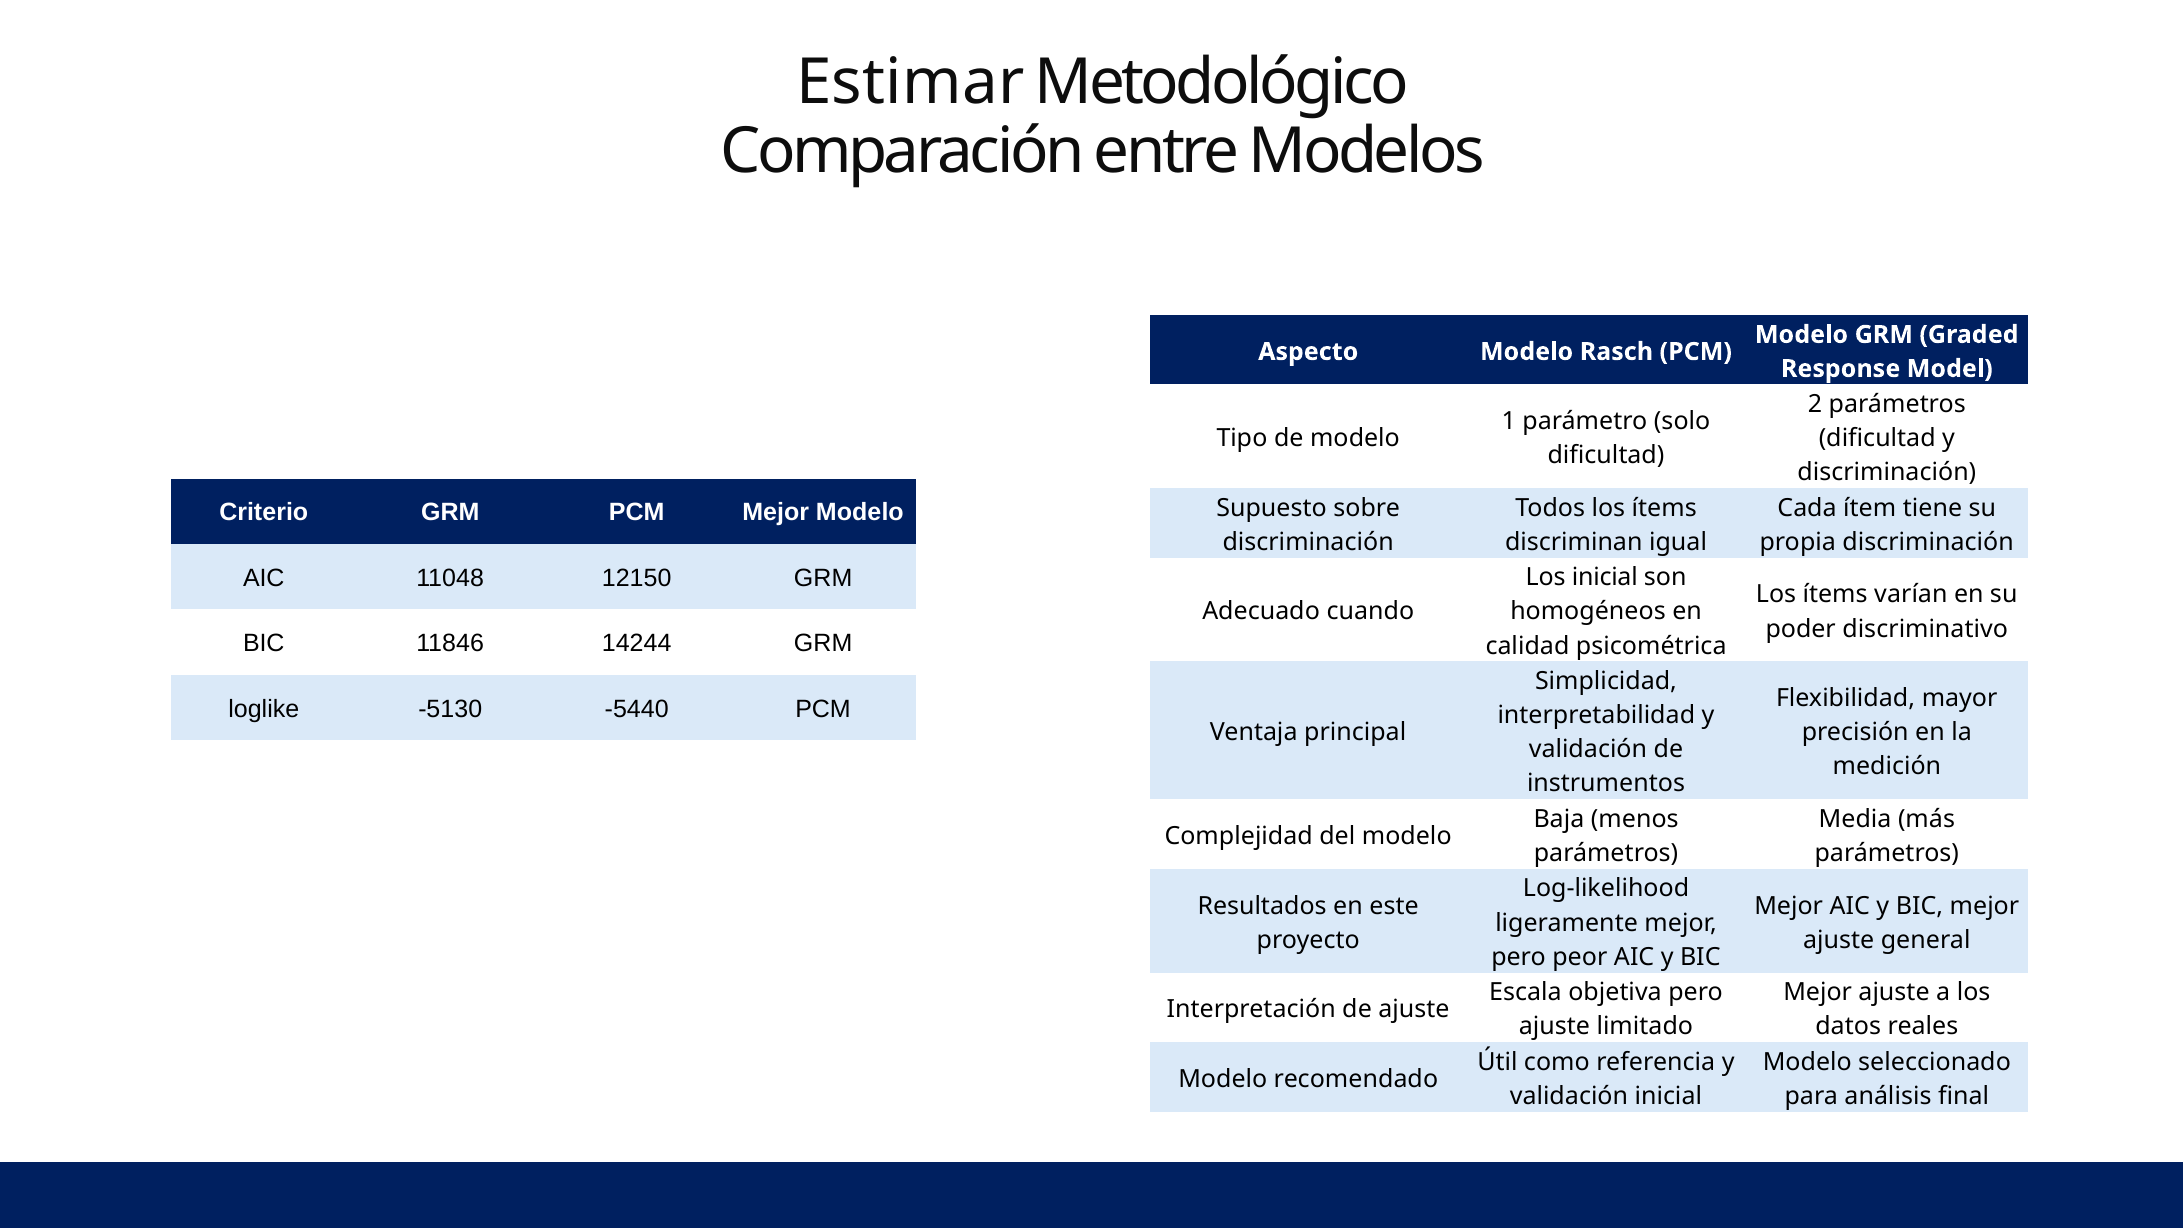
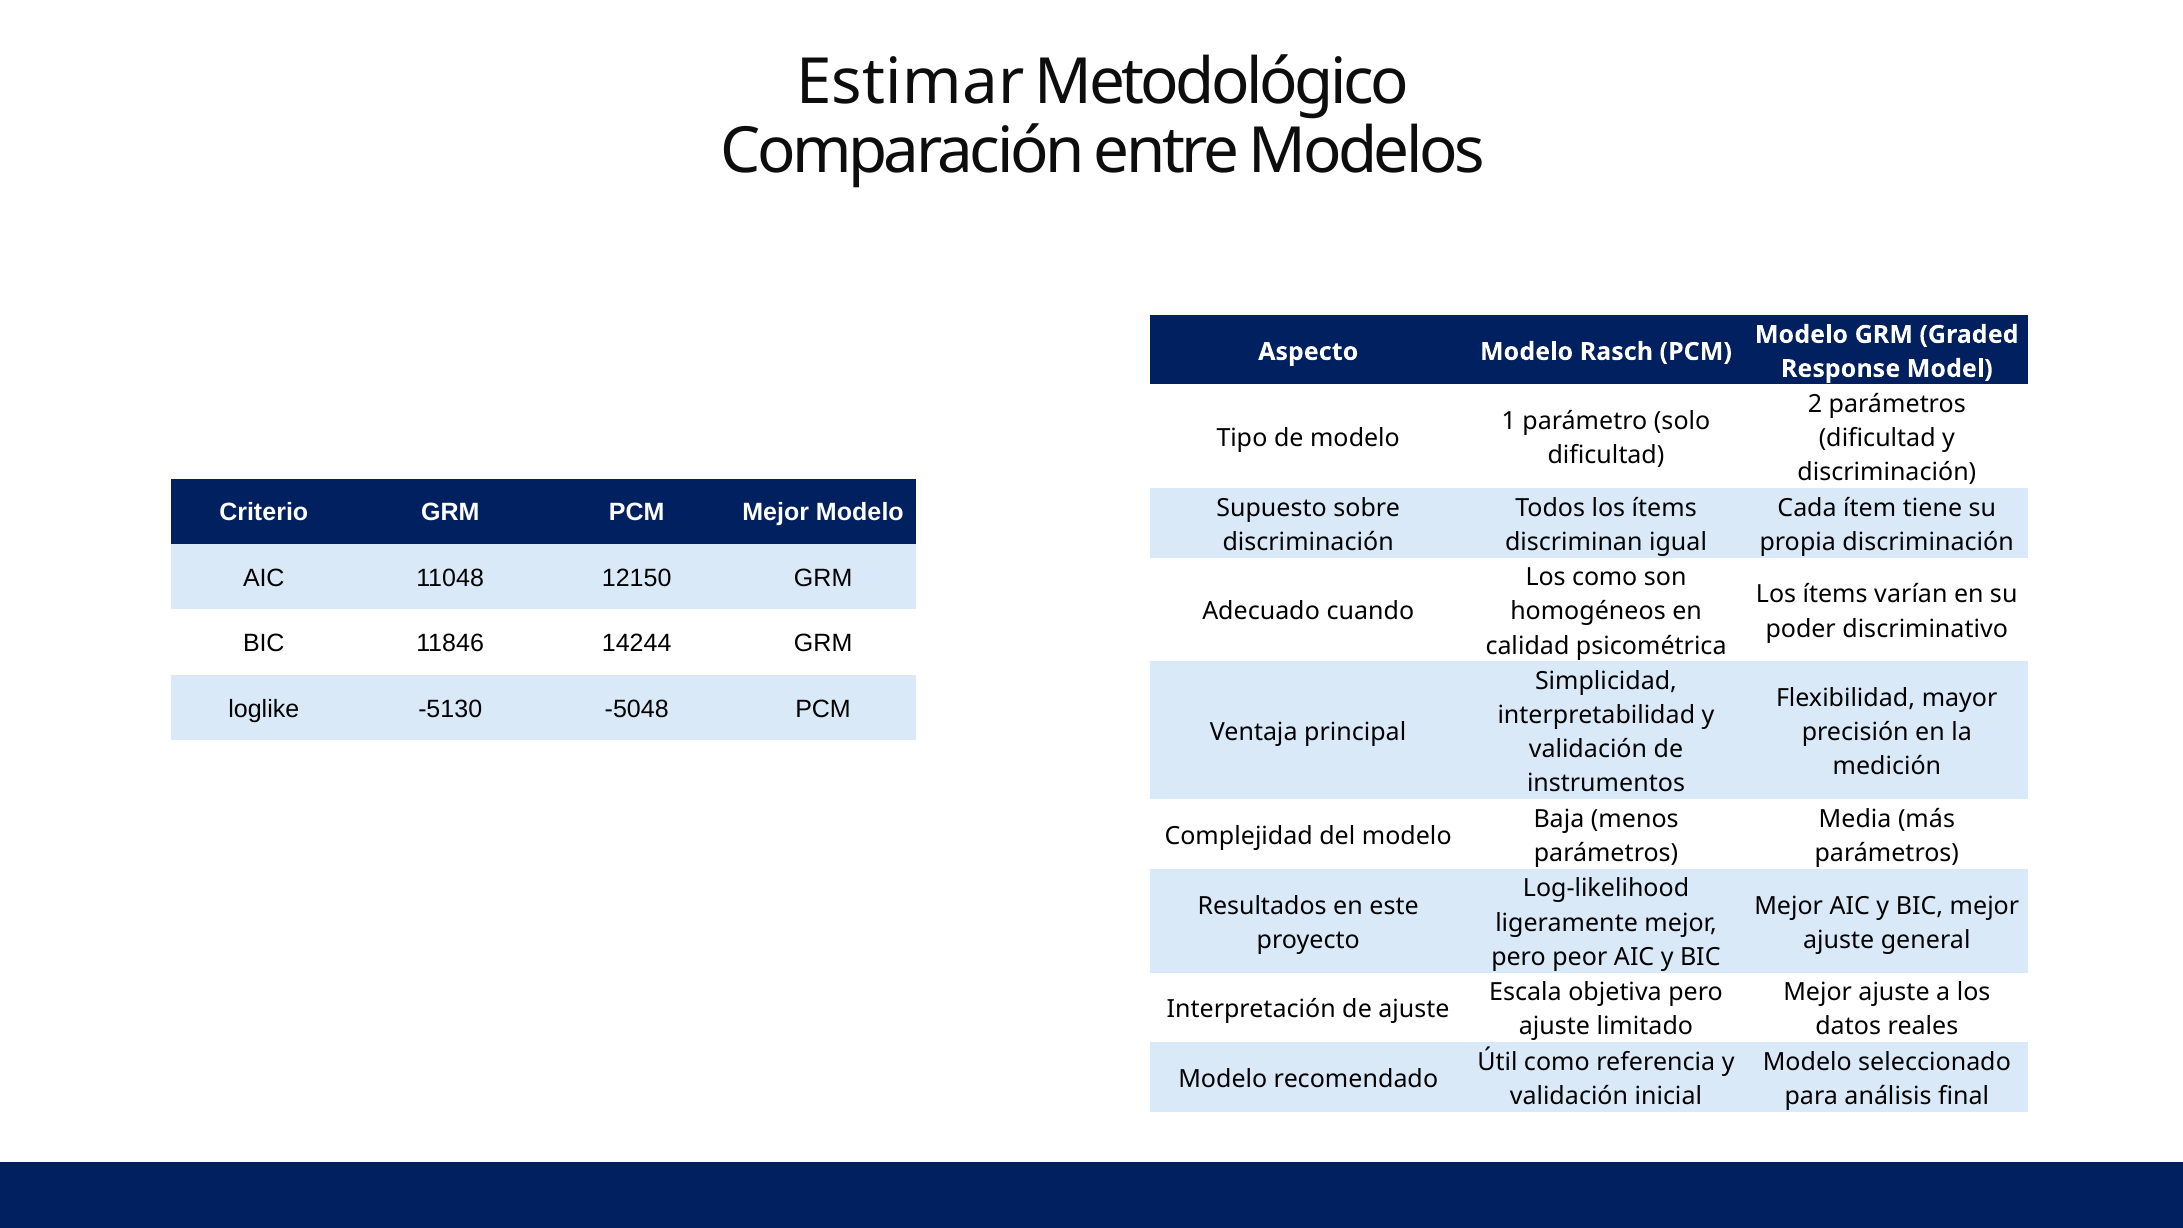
Los inicial: inicial -> como
-5440: -5440 -> -5048
